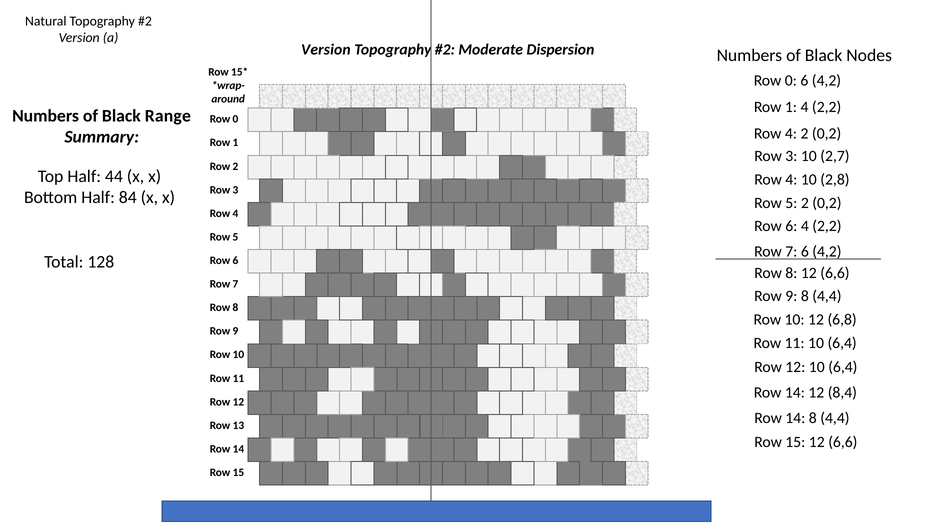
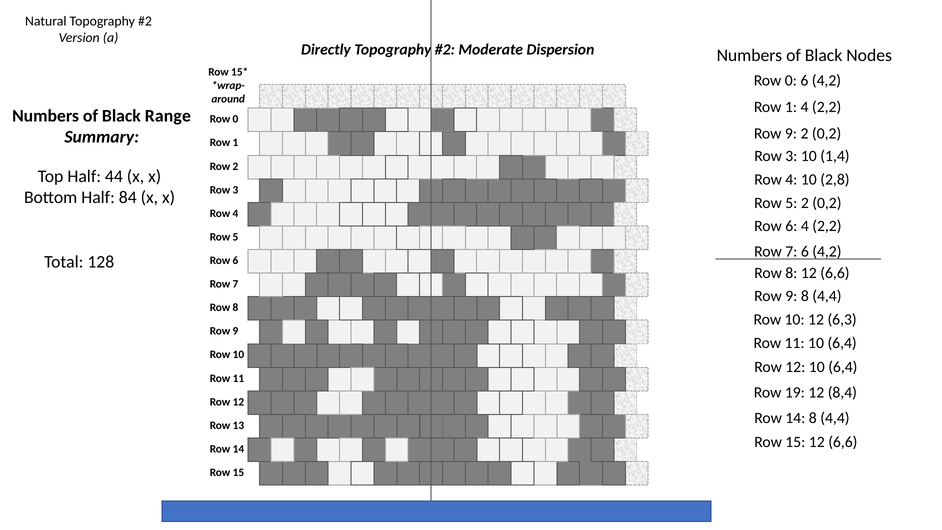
Version at (326, 50): Version -> Directly
4 at (791, 133): 4 -> 9
2,7: 2,7 -> 1,4
6,8: 6,8 -> 6,3
14 at (795, 392): 14 -> 19
